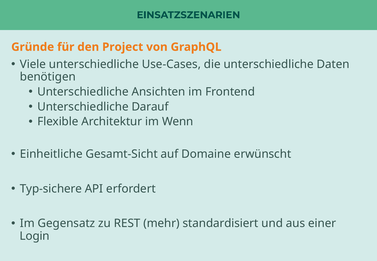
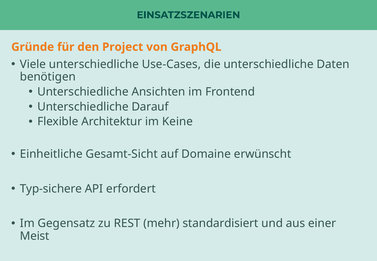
Wenn: Wenn -> Keine
Login: Login -> Meist
